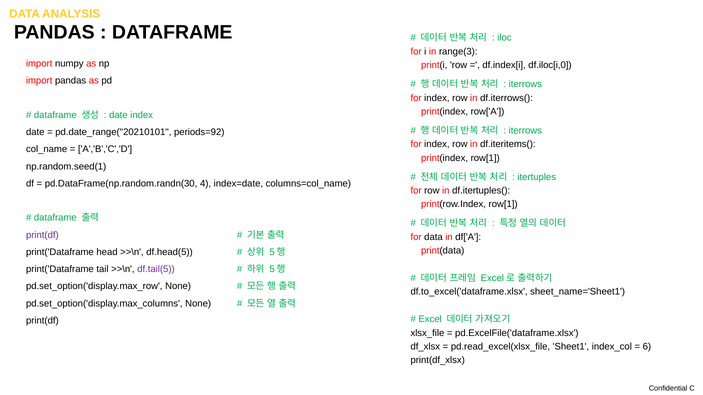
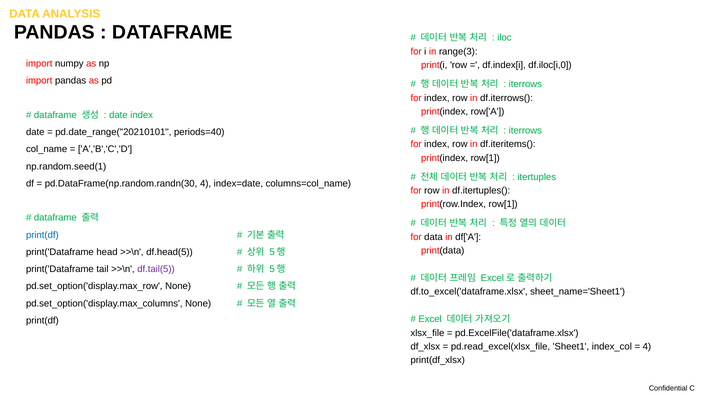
periods=92: periods=92 -> periods=40
print(df at (42, 235) colour: purple -> blue
6 at (647, 347): 6 -> 4
